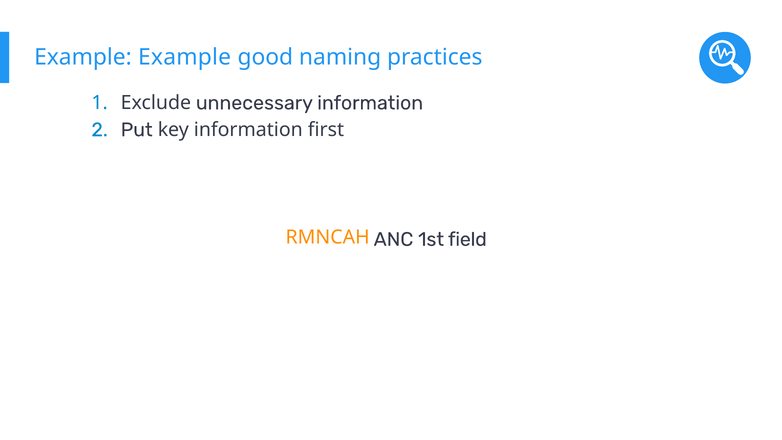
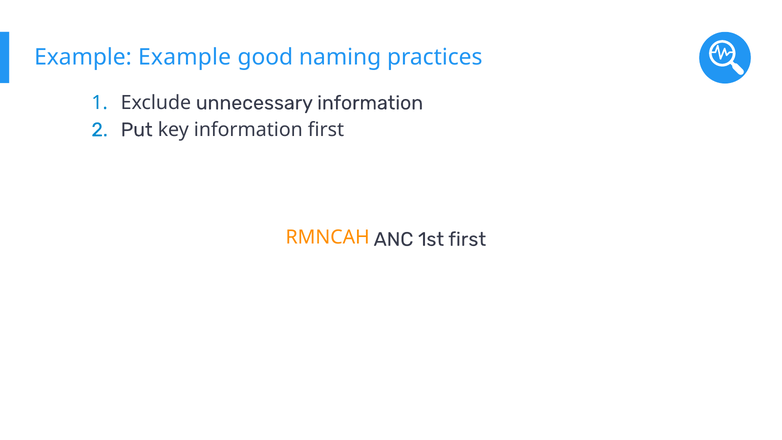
1st field: field -> first
